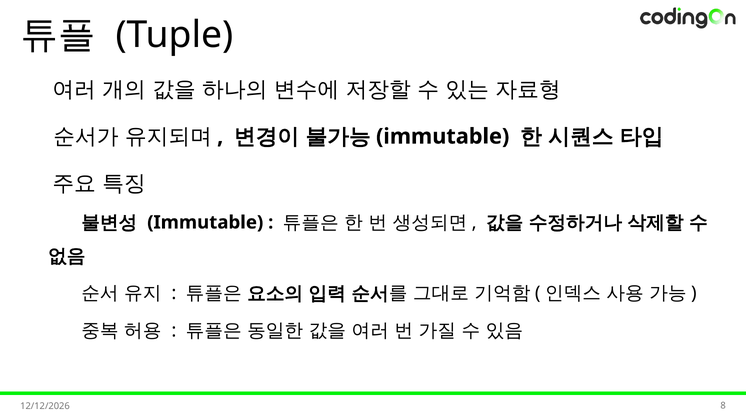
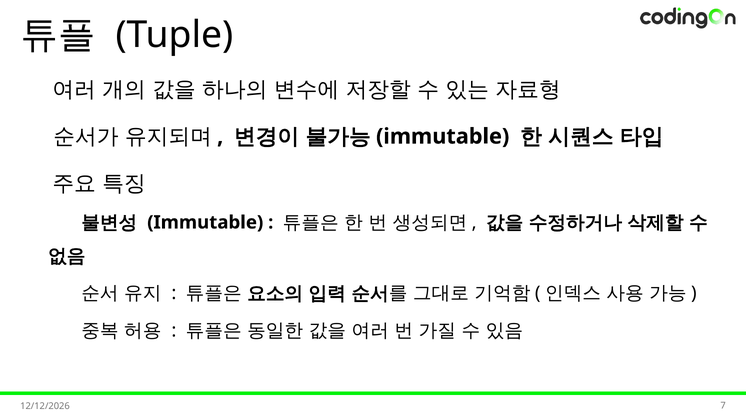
8: 8 -> 7
